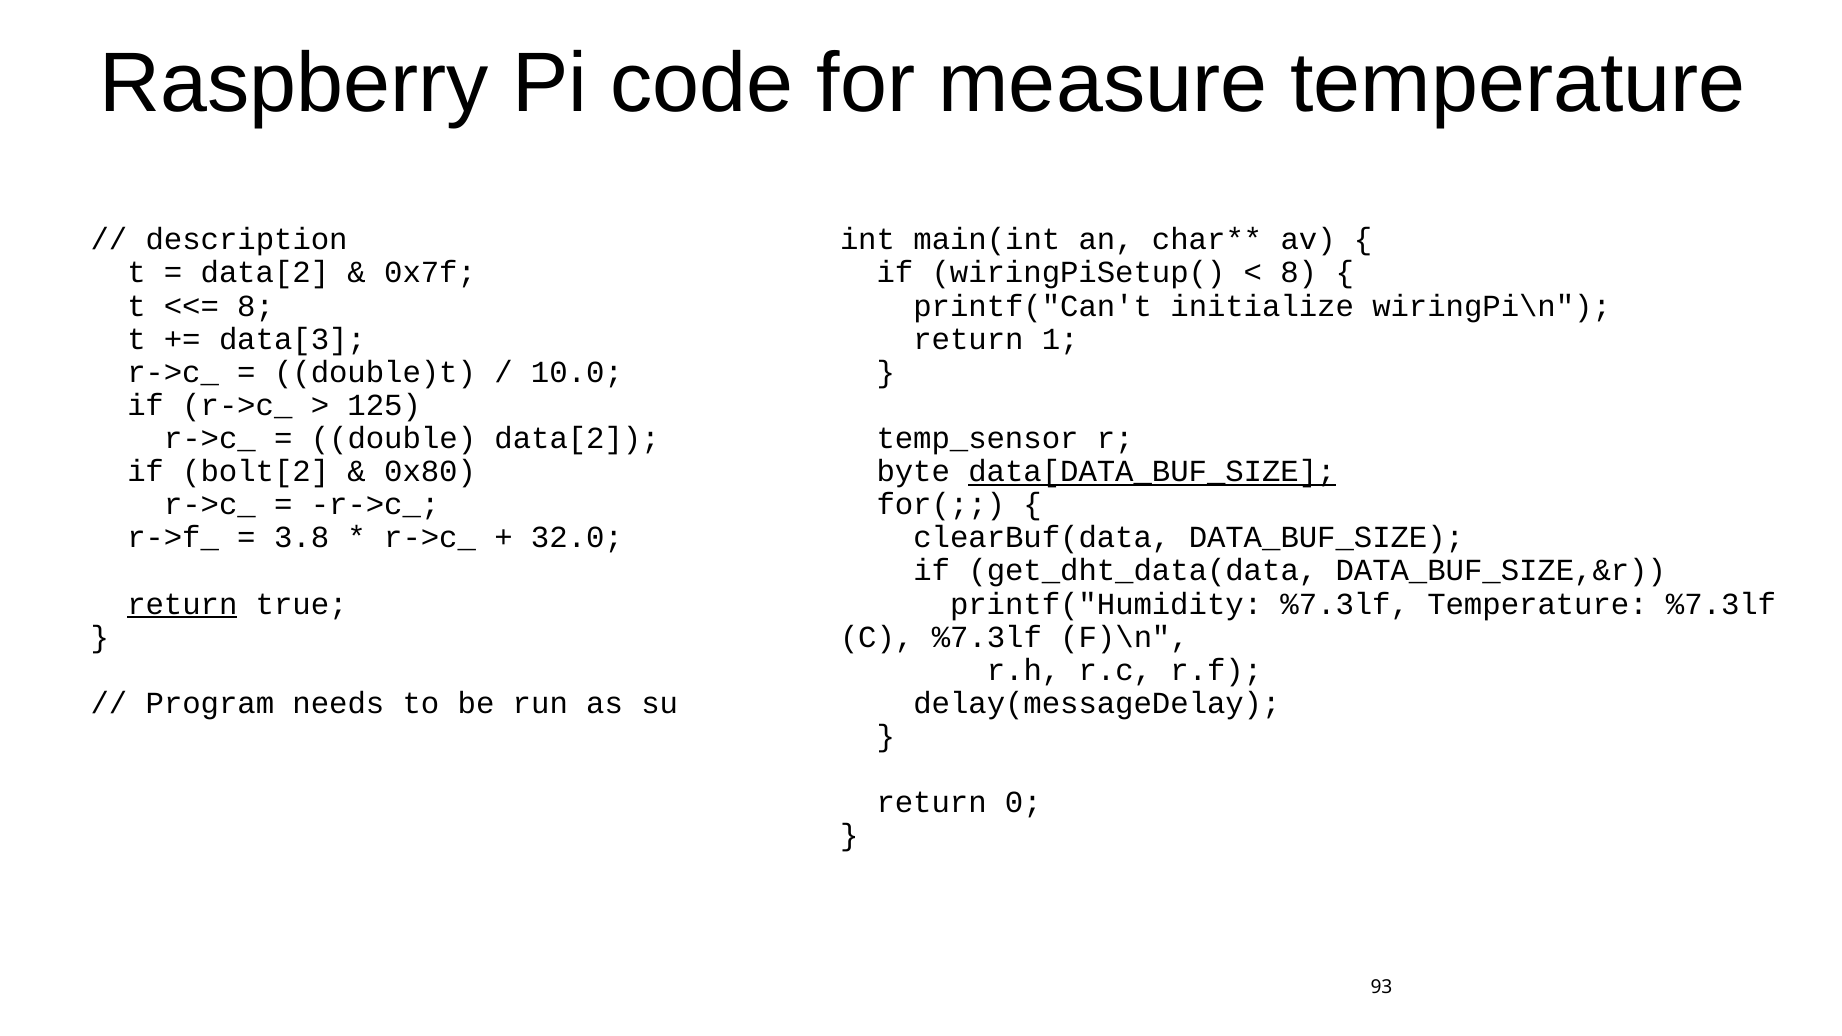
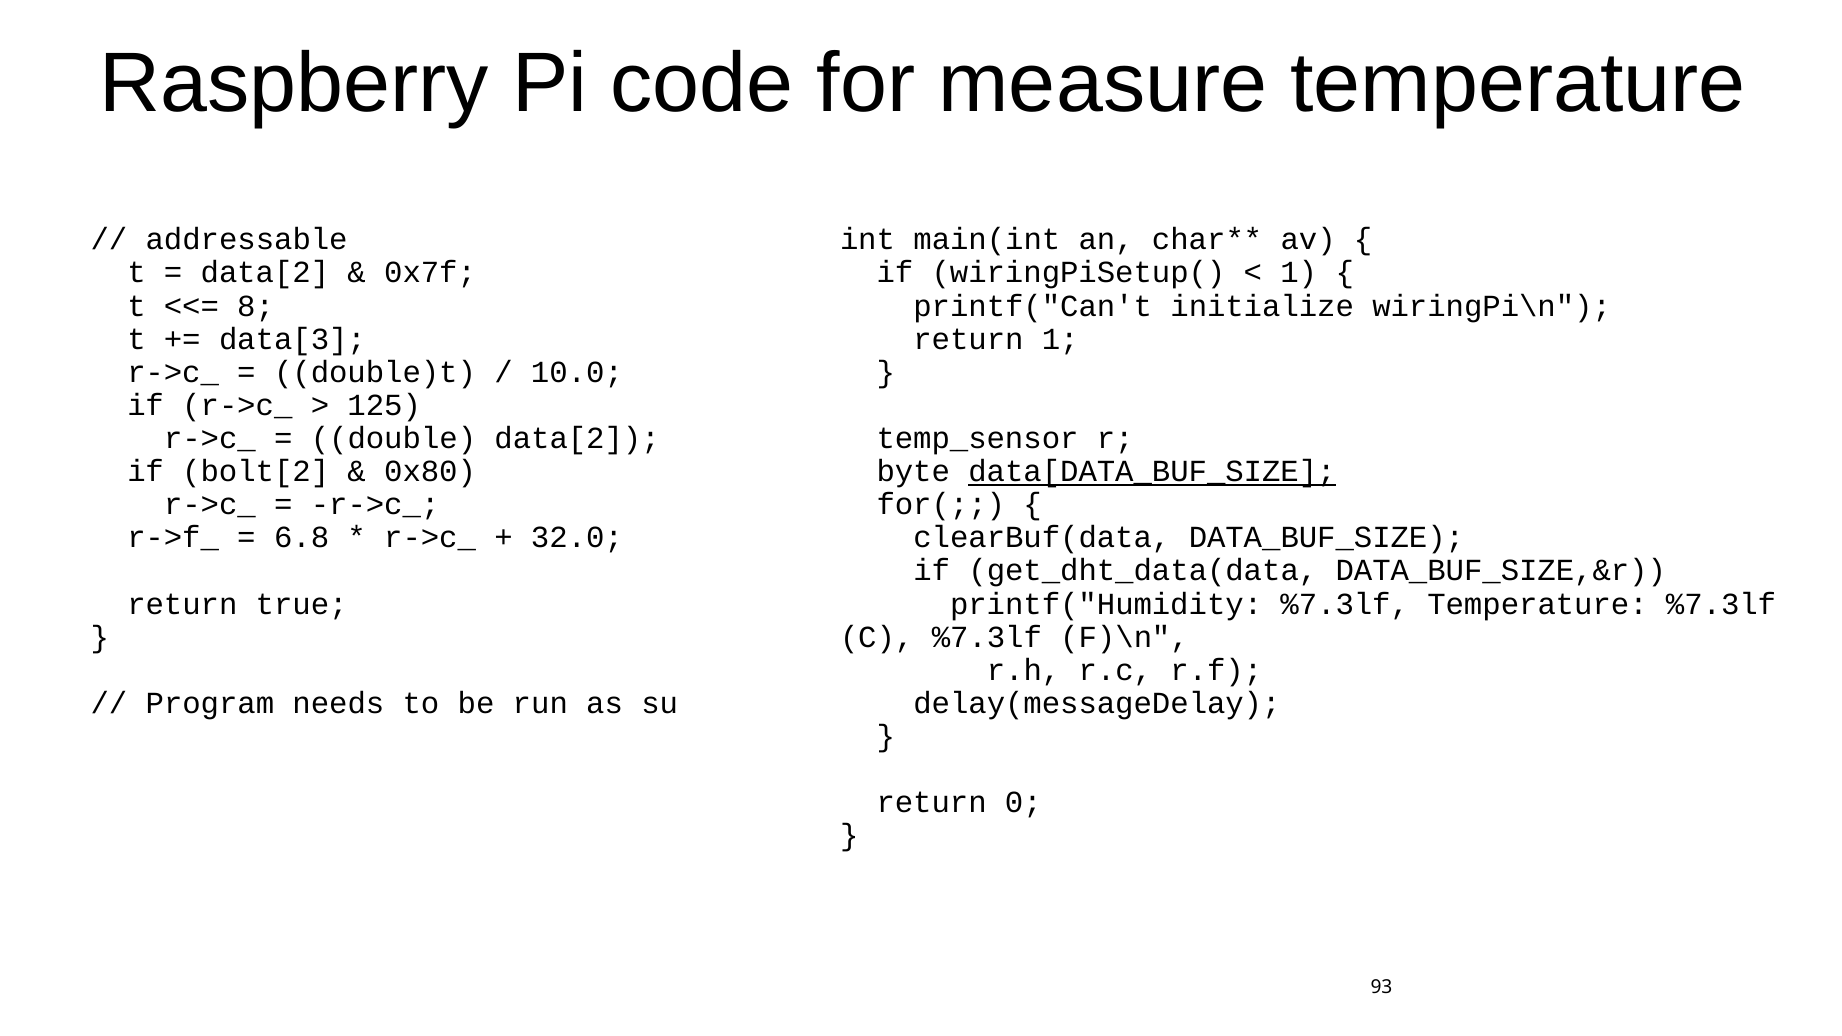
description: description -> addressable
8 at (1299, 273): 8 -> 1
3.8: 3.8 -> 6.8
return at (182, 604) underline: present -> none
